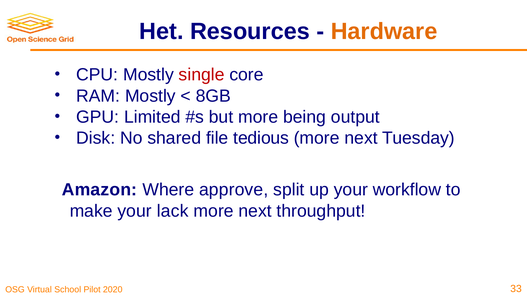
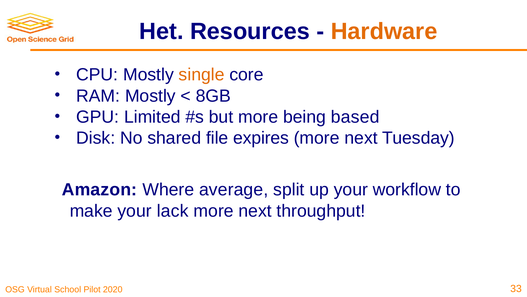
single colour: red -> orange
output: output -> based
tedious: tedious -> expires
approve: approve -> average
